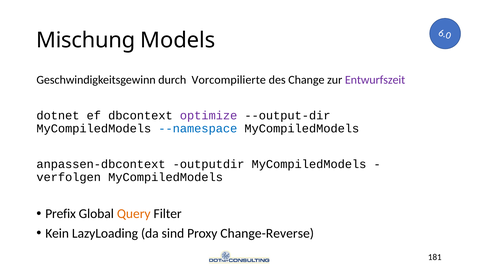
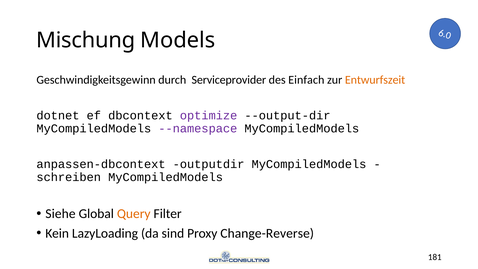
Vorcompilierte: Vorcompilierte -> Serviceprovider
Change: Change -> Einfach
Entwurfszeit colour: purple -> orange
--namespace colour: blue -> purple
verfolgen: verfolgen -> schreiben
Prefix: Prefix -> Siehe
